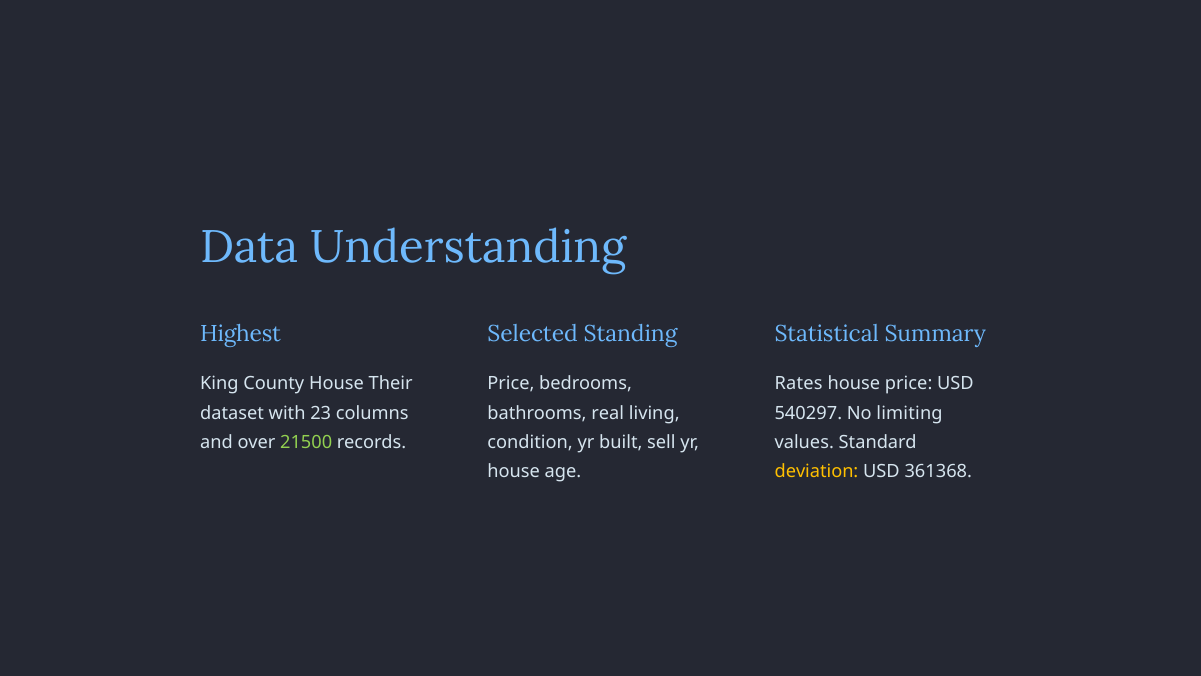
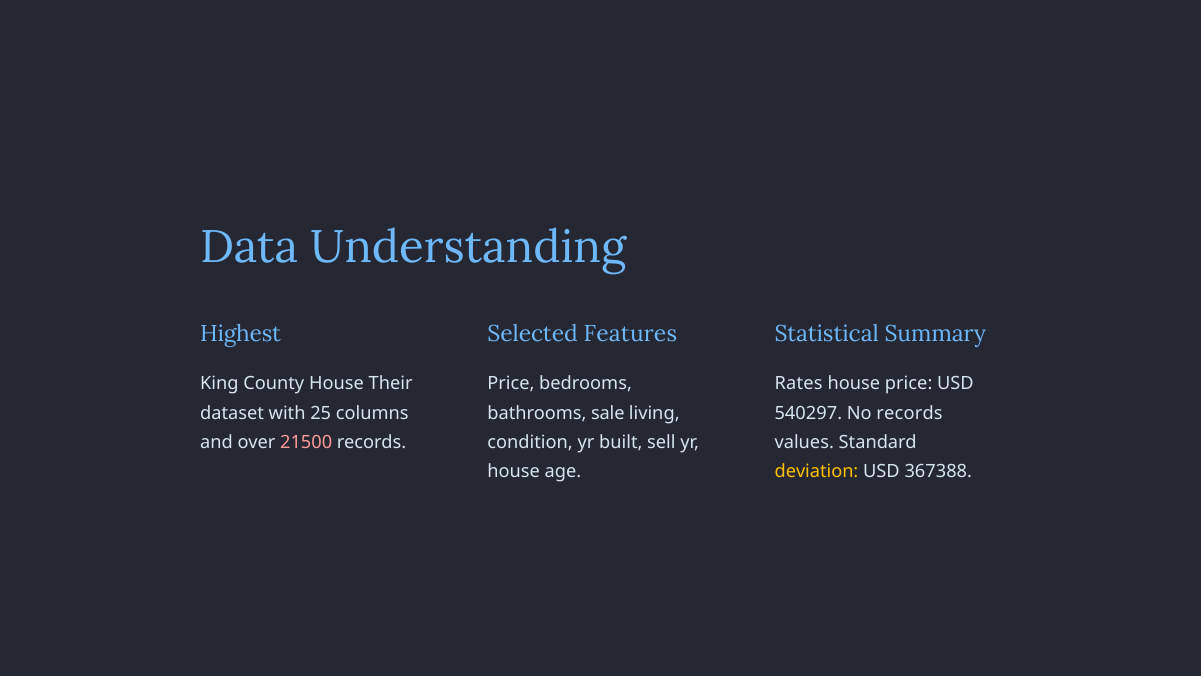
Standing: Standing -> Features
23: 23 -> 25
real: real -> sale
No limiting: limiting -> records
21500 colour: light green -> pink
361368: 361368 -> 367388
